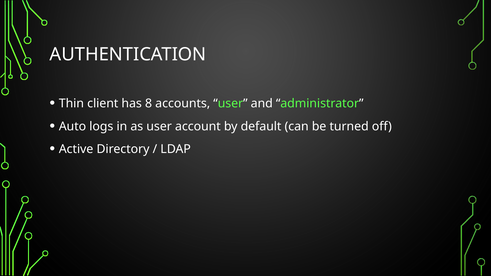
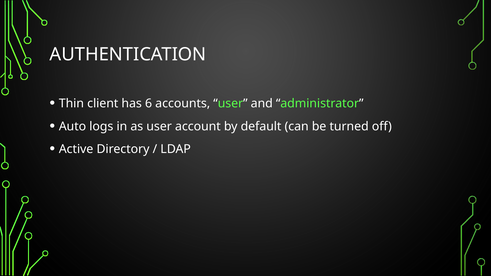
8: 8 -> 6
